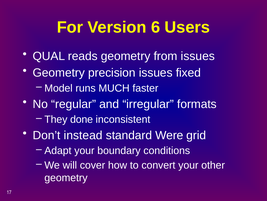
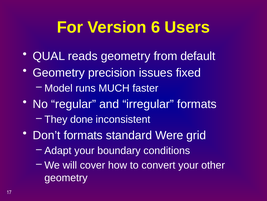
from issues: issues -> default
Don’t instead: instead -> formats
